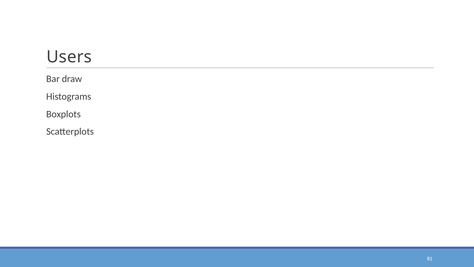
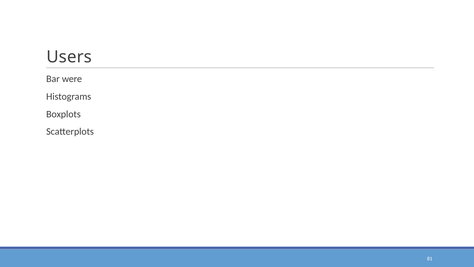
draw: draw -> were
